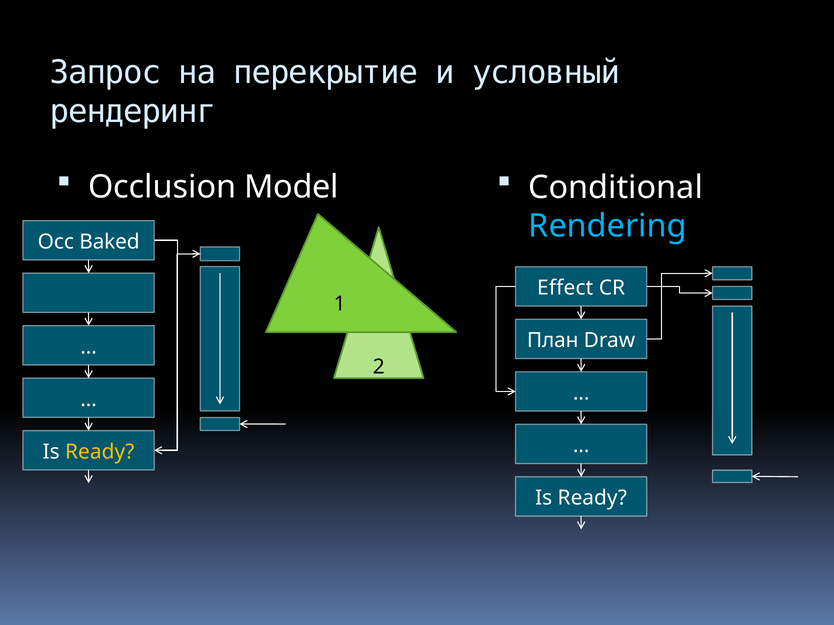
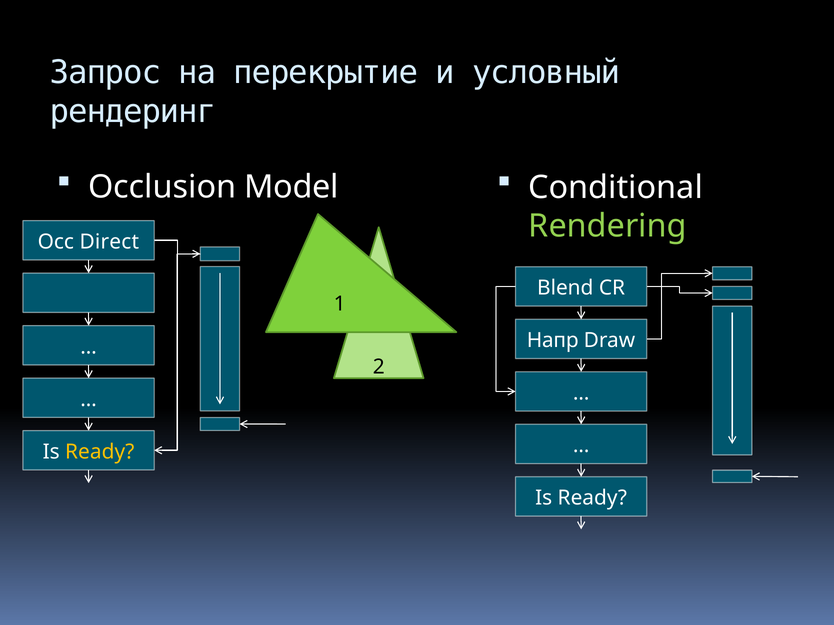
Rendering colour: light blue -> light green
Baked: Baked -> Direct
Effect: Effect -> Blend
План: План -> Напр
